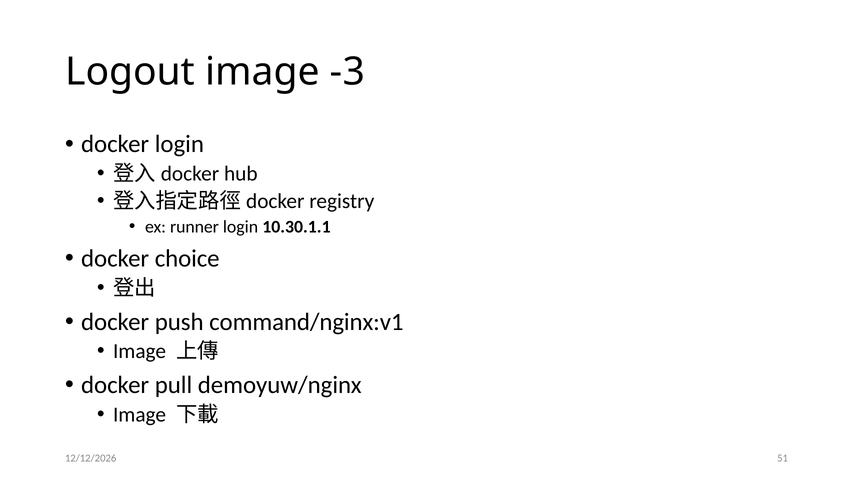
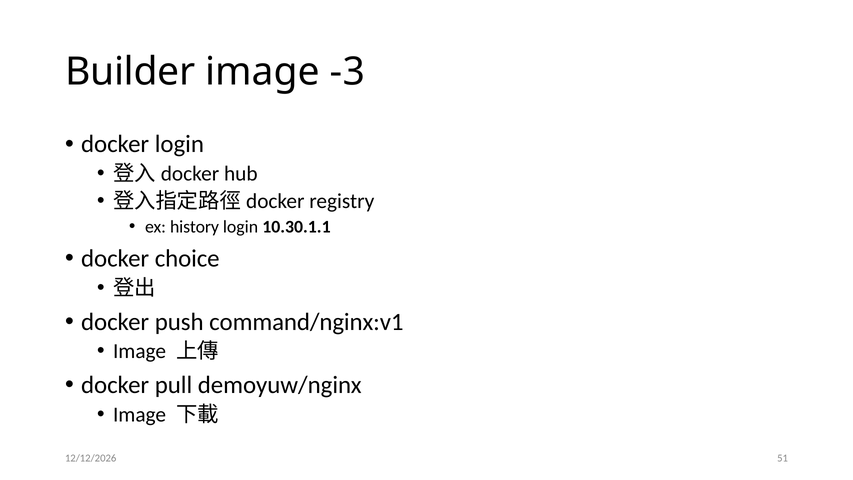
Logout: Logout -> Builder
runner: runner -> history
